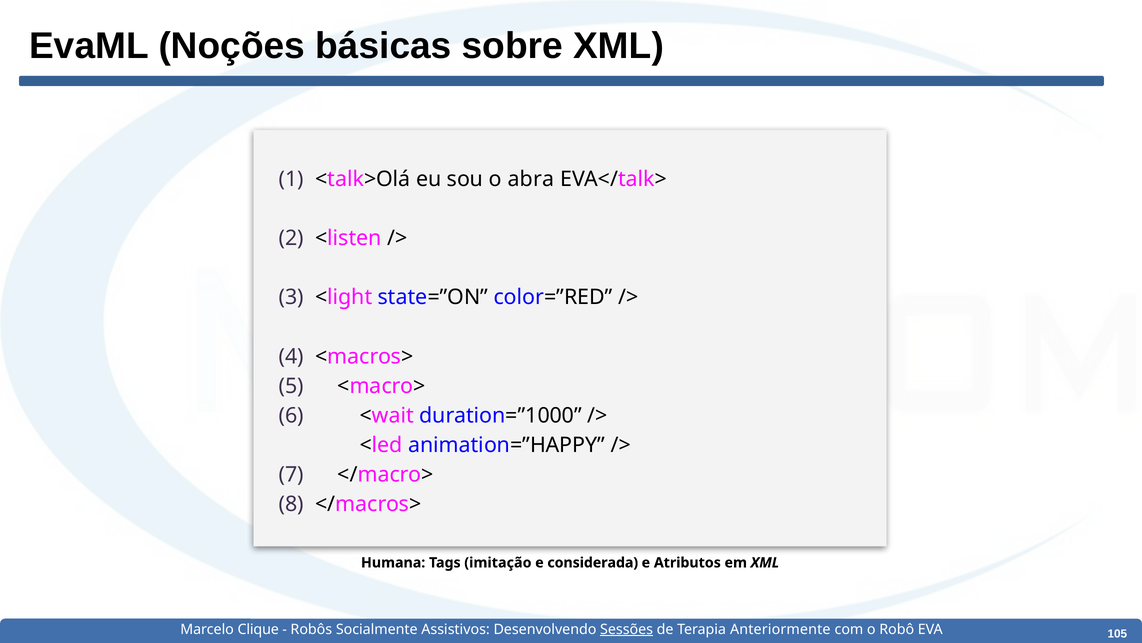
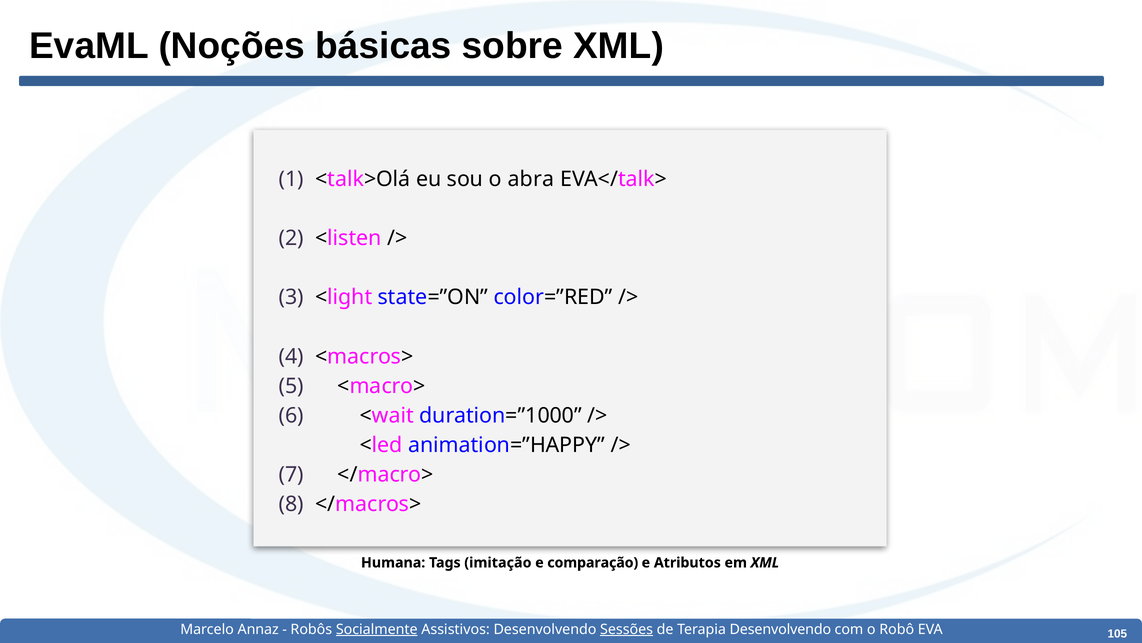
considerada: considerada -> comparação
Clique: Clique -> Annaz
Socialmente underline: none -> present
Terapia Anteriormente: Anteriormente -> Desenvolvendo
